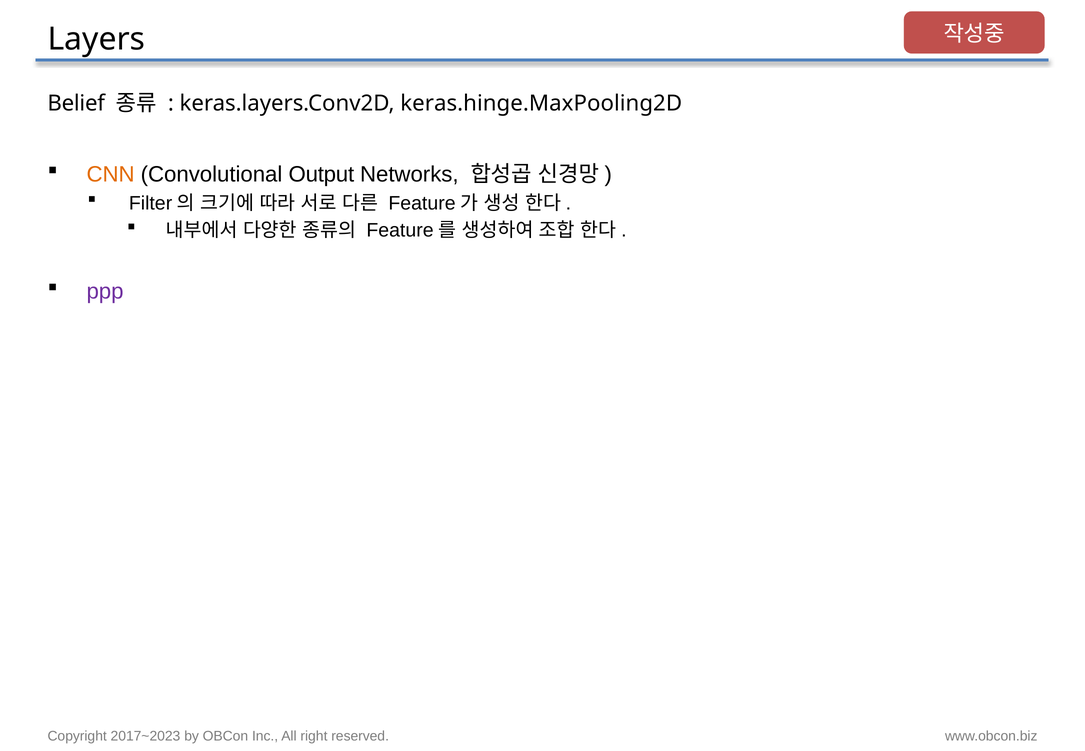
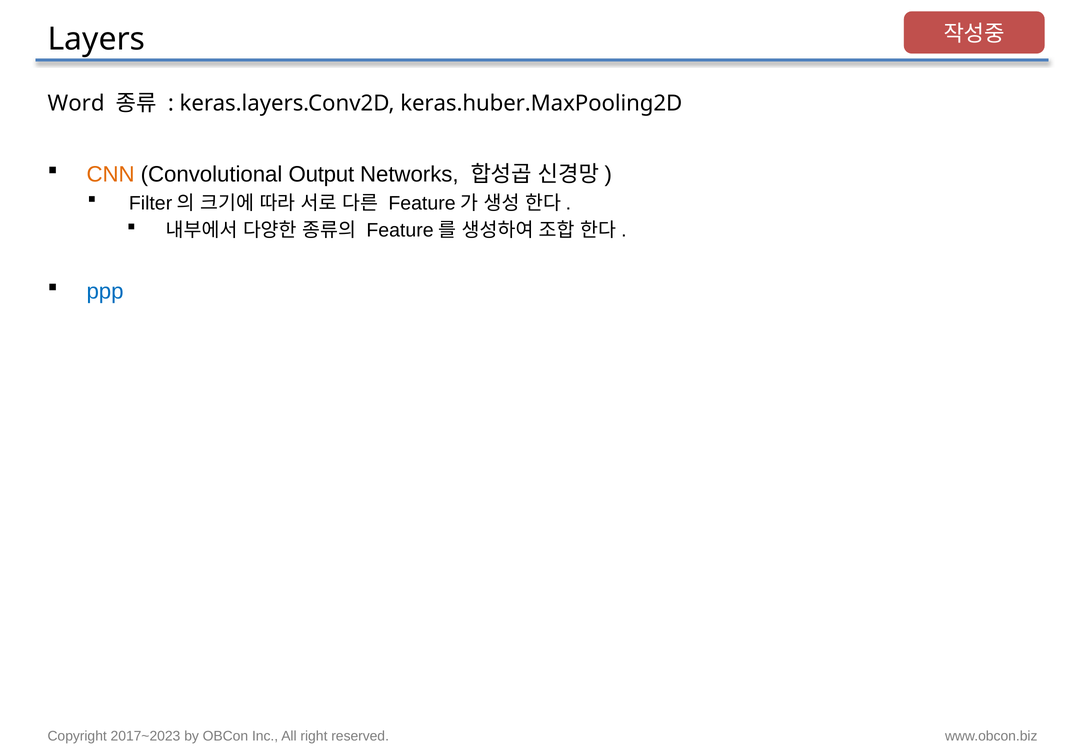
Belief: Belief -> Word
keras.hinge.MaxPooling2D: keras.hinge.MaxPooling2D -> keras.huber.MaxPooling2D
ppp colour: purple -> blue
